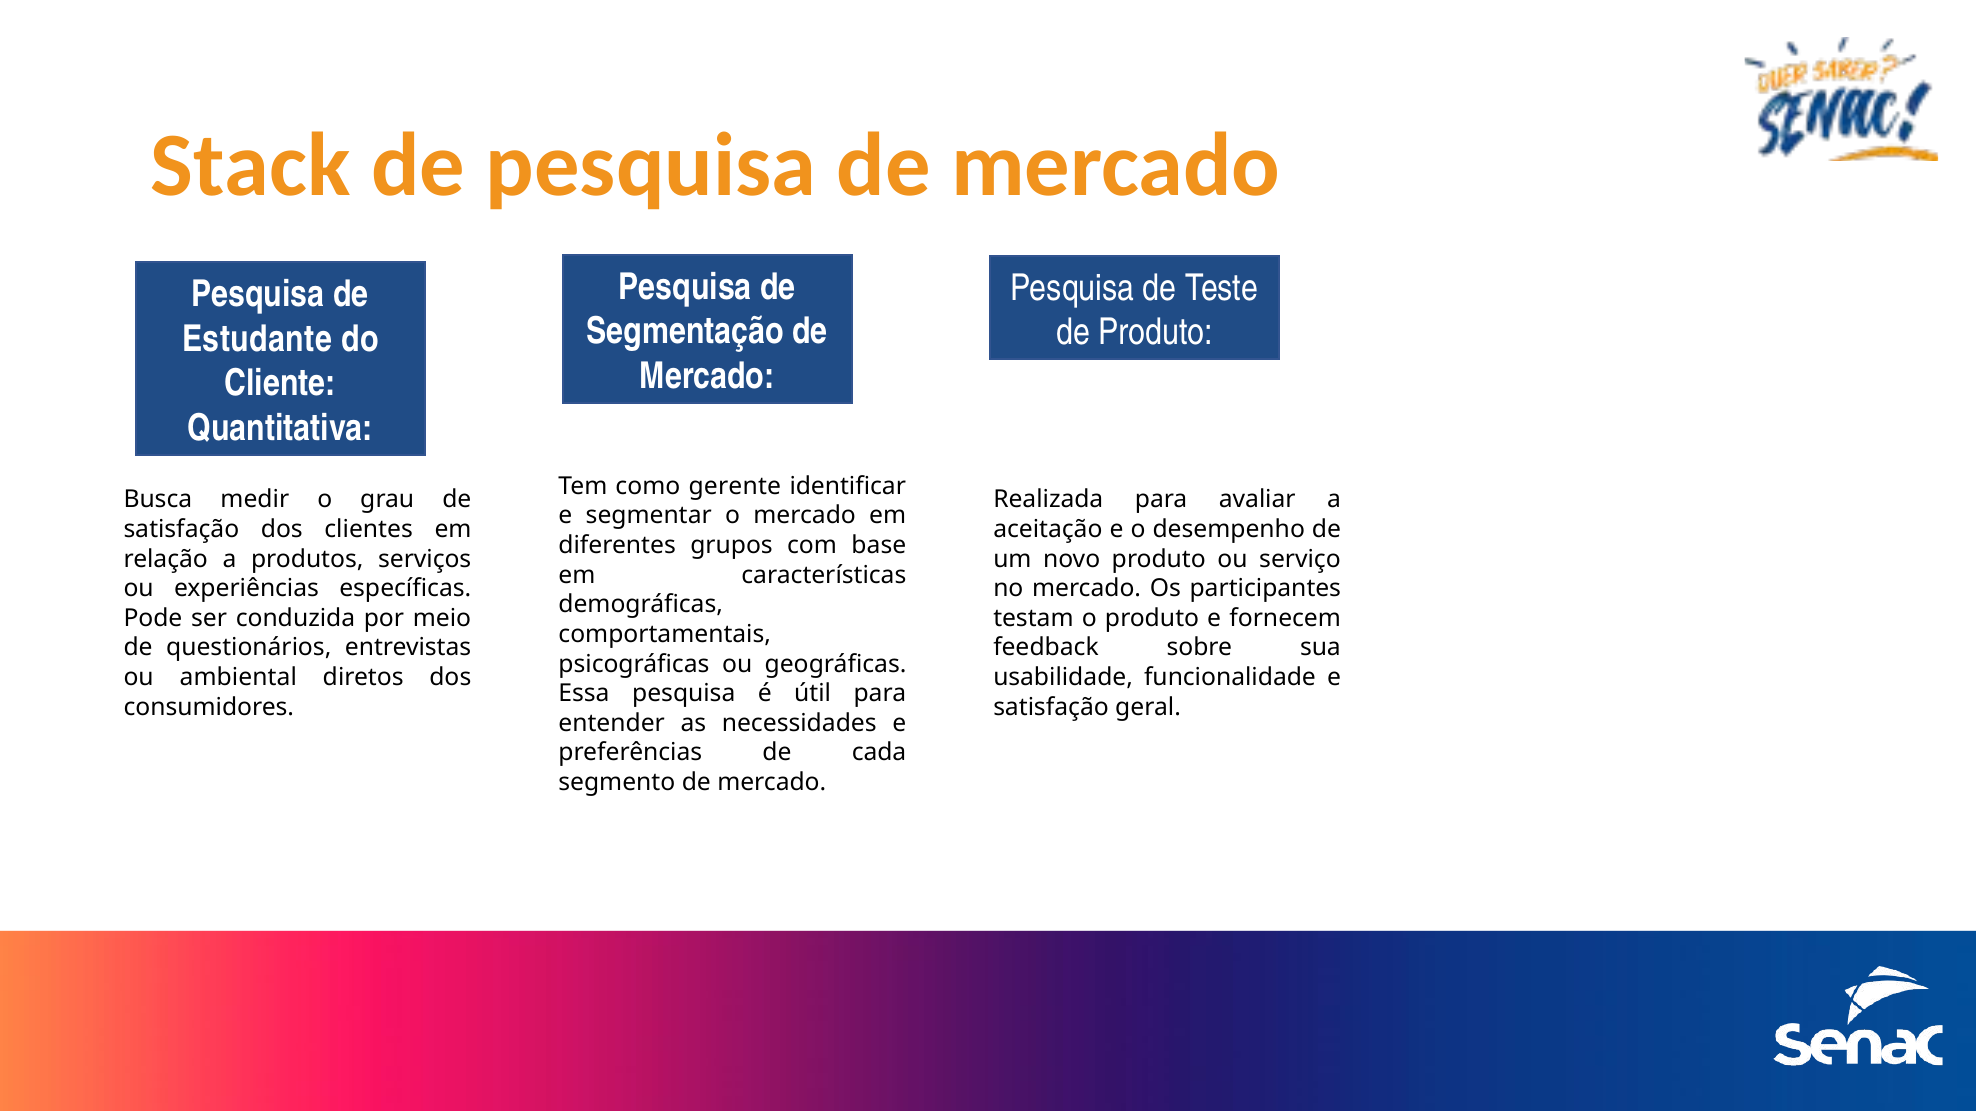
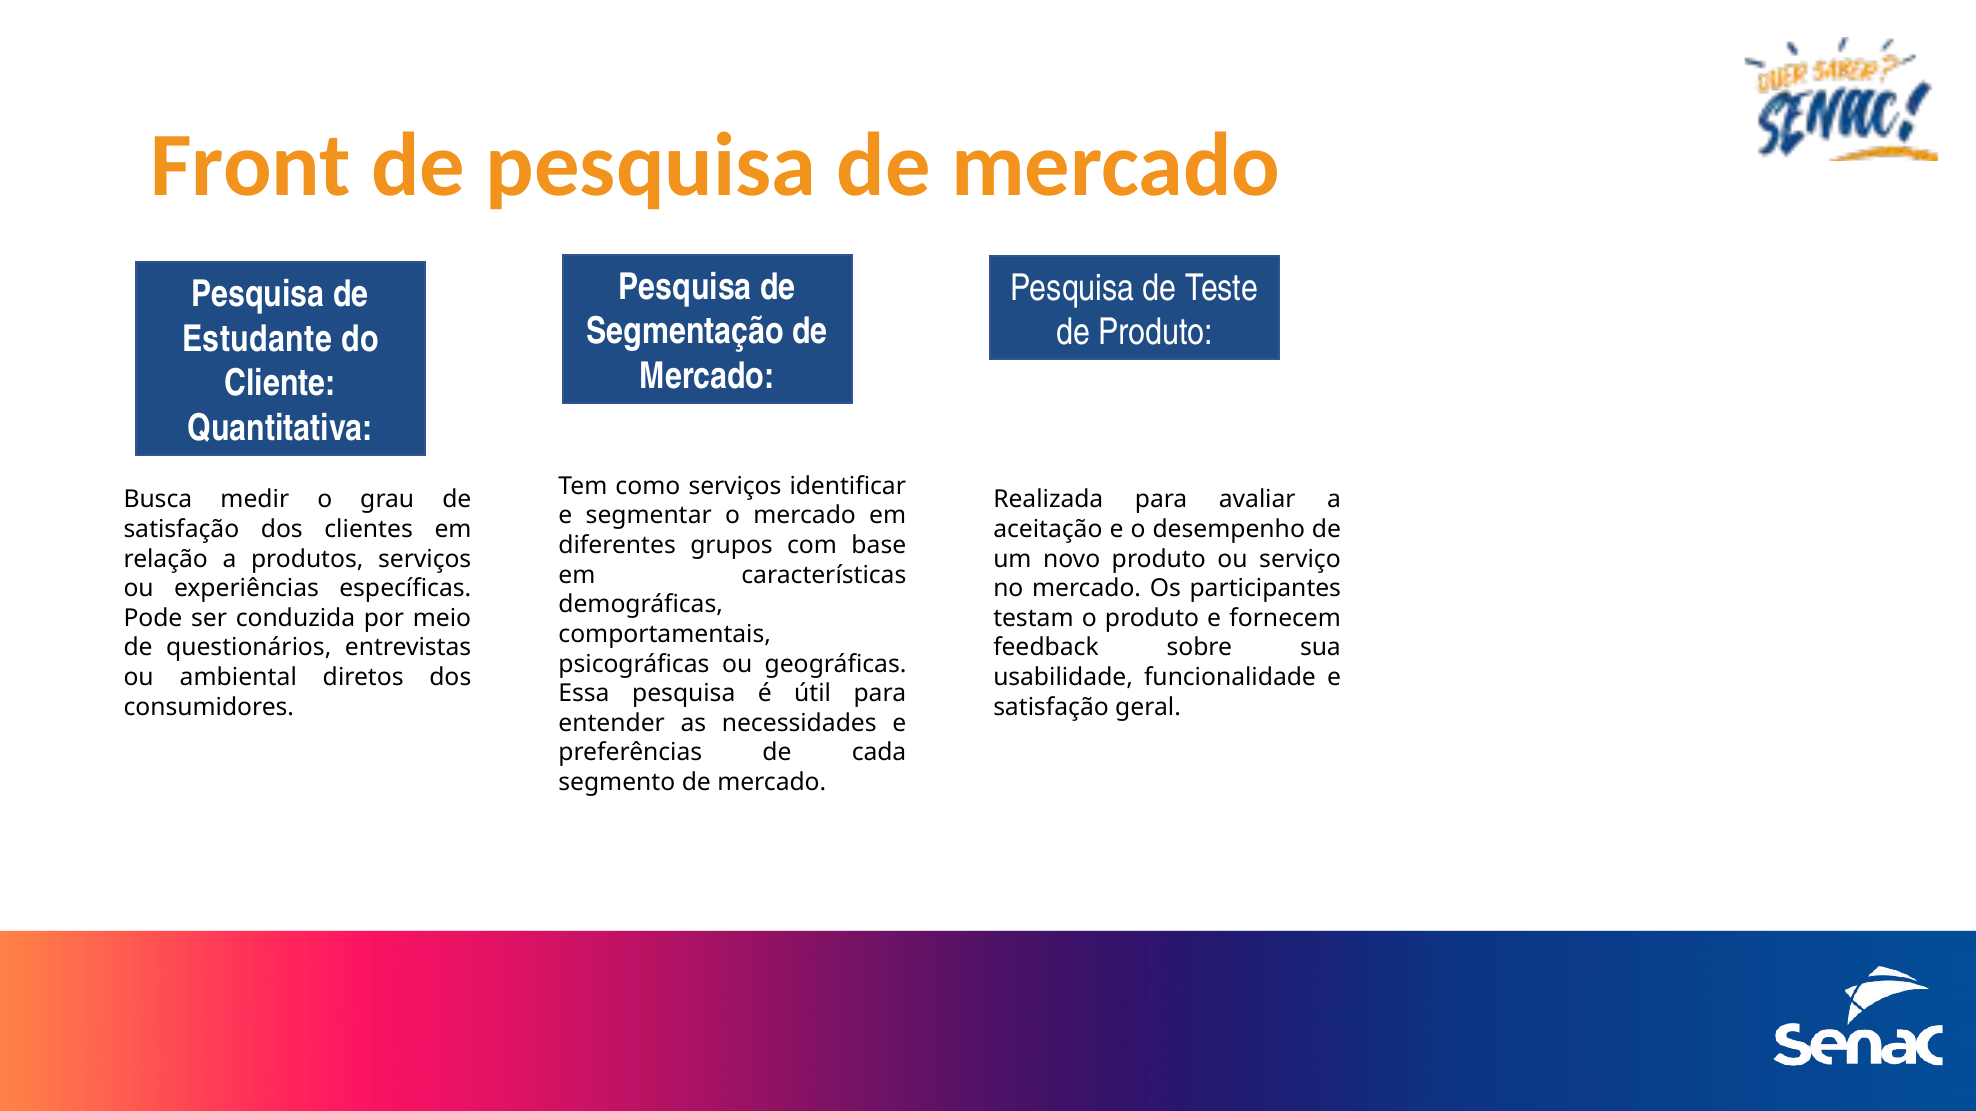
Stack: Stack -> Front
como gerente: gerente -> serviços
